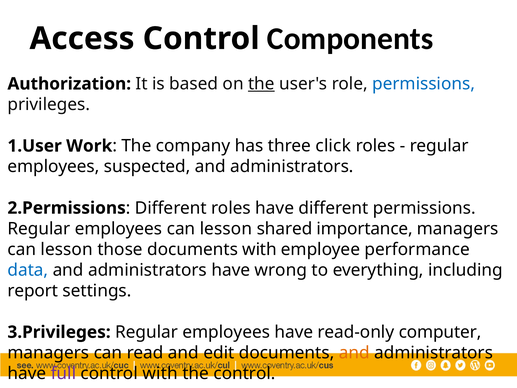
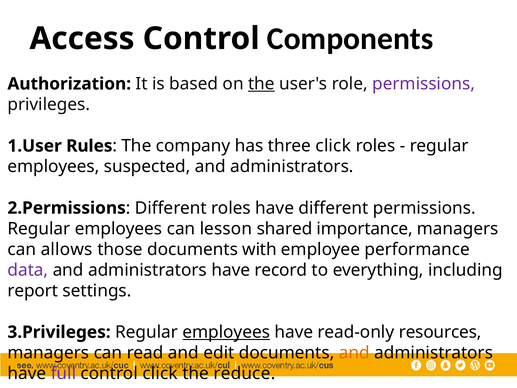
permissions at (424, 84) colour: blue -> purple
Work: Work -> Rules
lesson at (67, 249): lesson -> allows
data colour: blue -> purple
wrong: wrong -> record
employees at (226, 332) underline: none -> present
computer: computer -> resources
control with: with -> click
the control: control -> reduce
